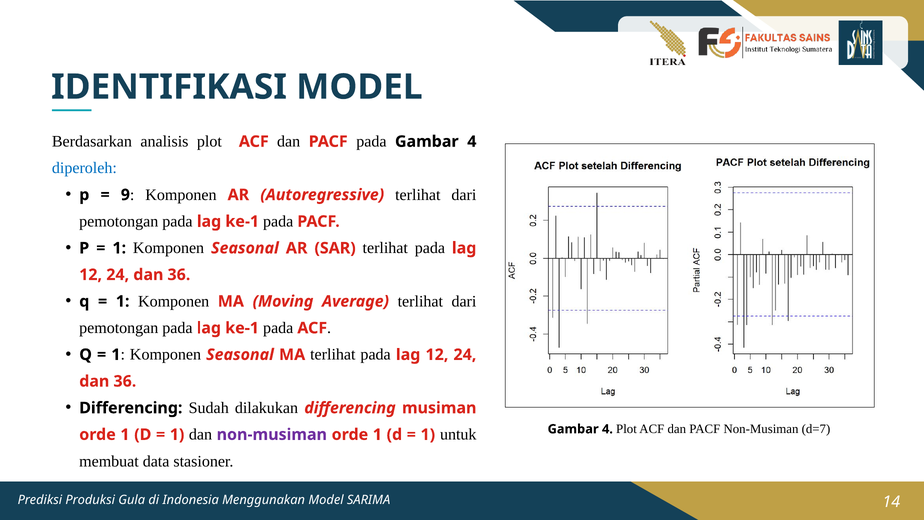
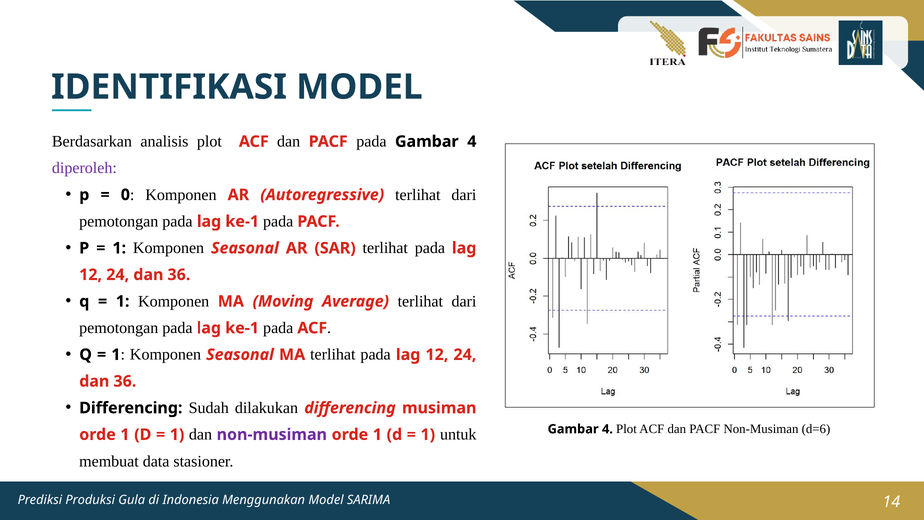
diperoleh colour: blue -> purple
9: 9 -> 0
d=7: d=7 -> d=6
